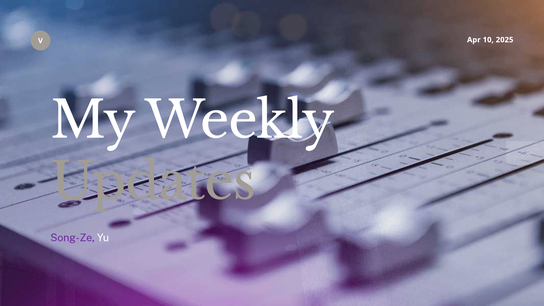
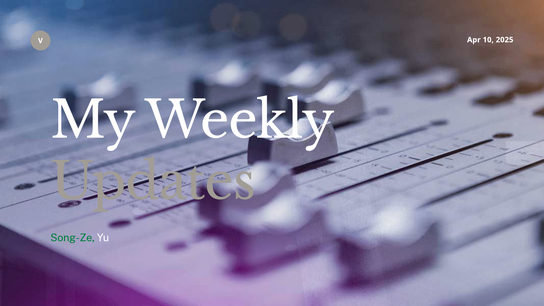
Song-Ze colour: purple -> green
